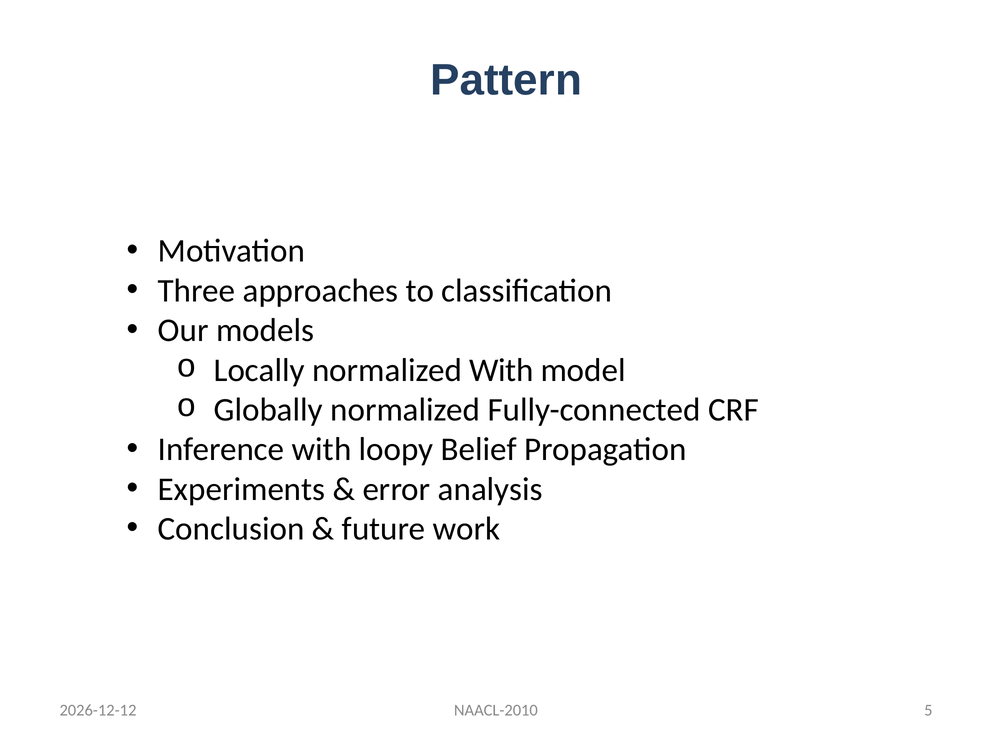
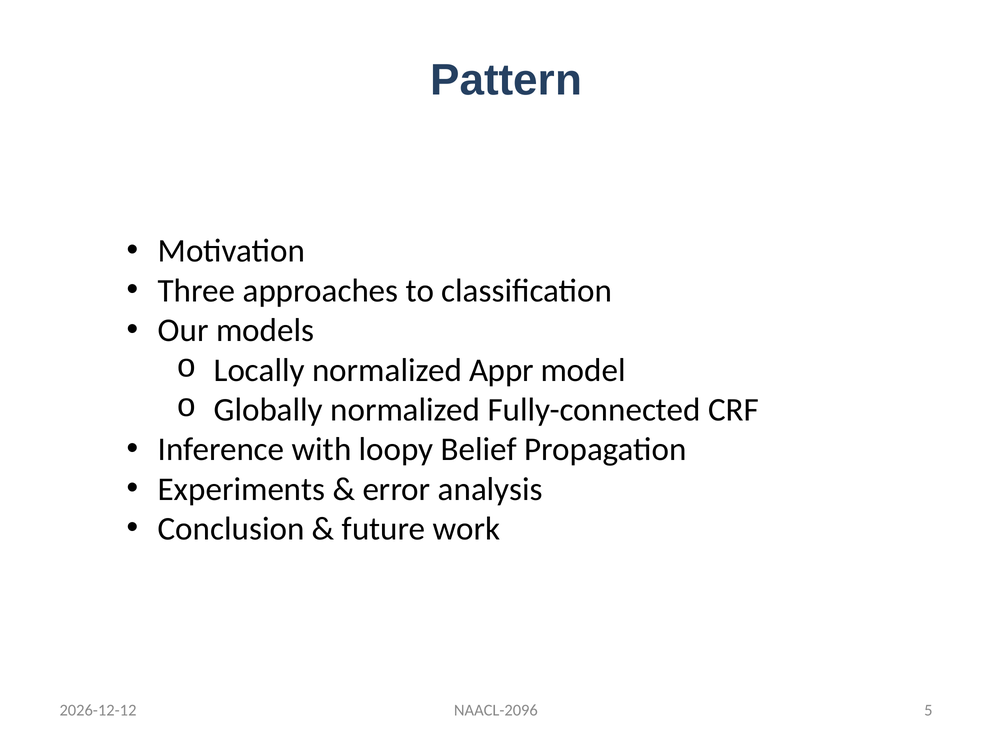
normalized With: With -> Appr
NAACL-2010: NAACL-2010 -> NAACL-2096
